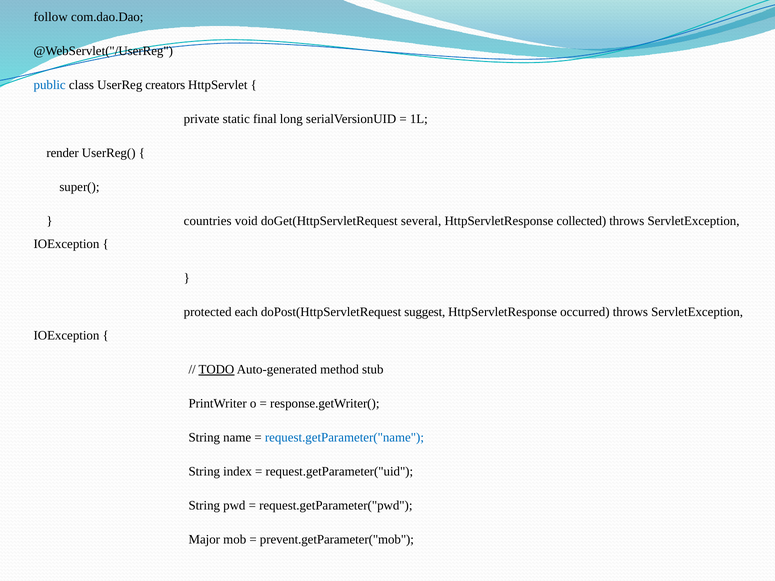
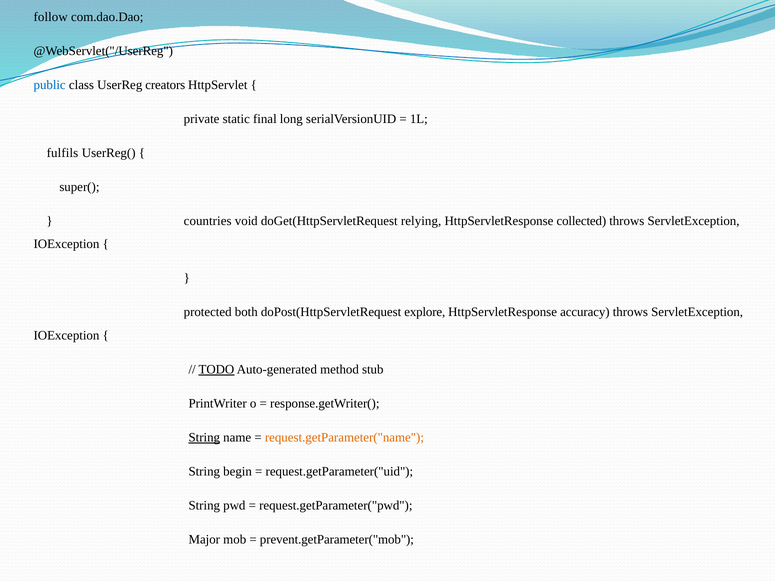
render: render -> fulfils
several: several -> relying
each: each -> both
suggest: suggest -> explore
occurred: occurred -> accuracy
String at (204, 438) underline: none -> present
request.getParameter("name colour: blue -> orange
index: index -> begin
